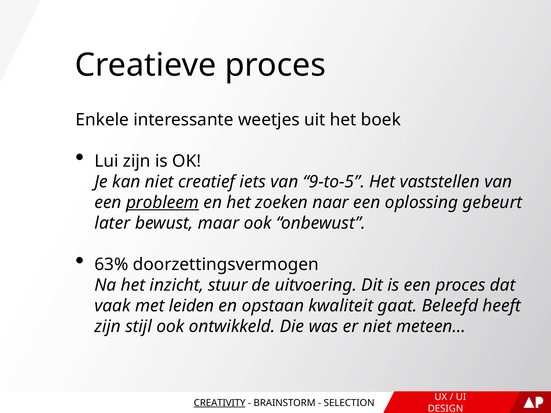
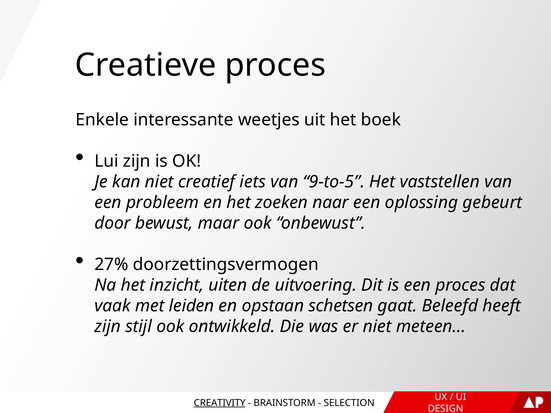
probleem underline: present -> none
later: later -> door
63%: 63% -> 27%
stuur: stuur -> uiten
kwaliteit: kwaliteit -> schetsen
